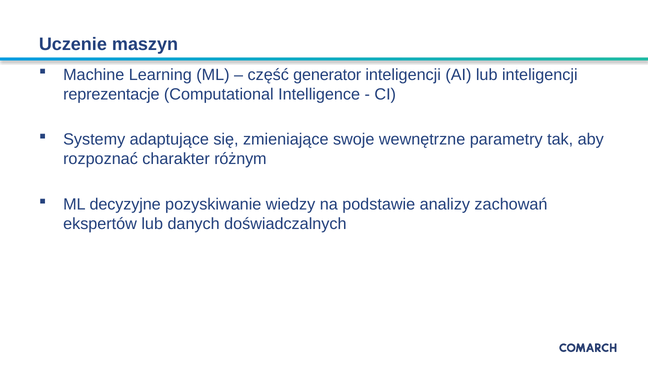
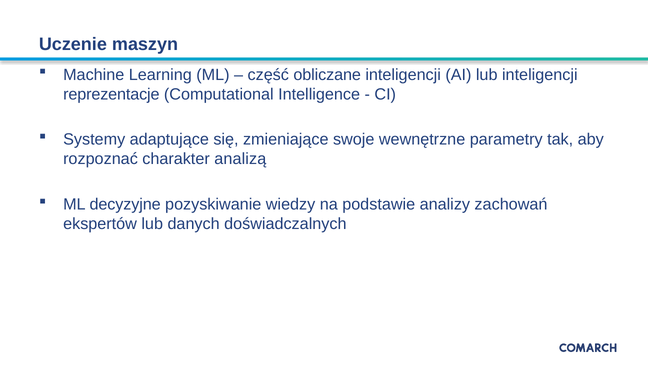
generator: generator -> obliczane
różnym: różnym -> analizą
